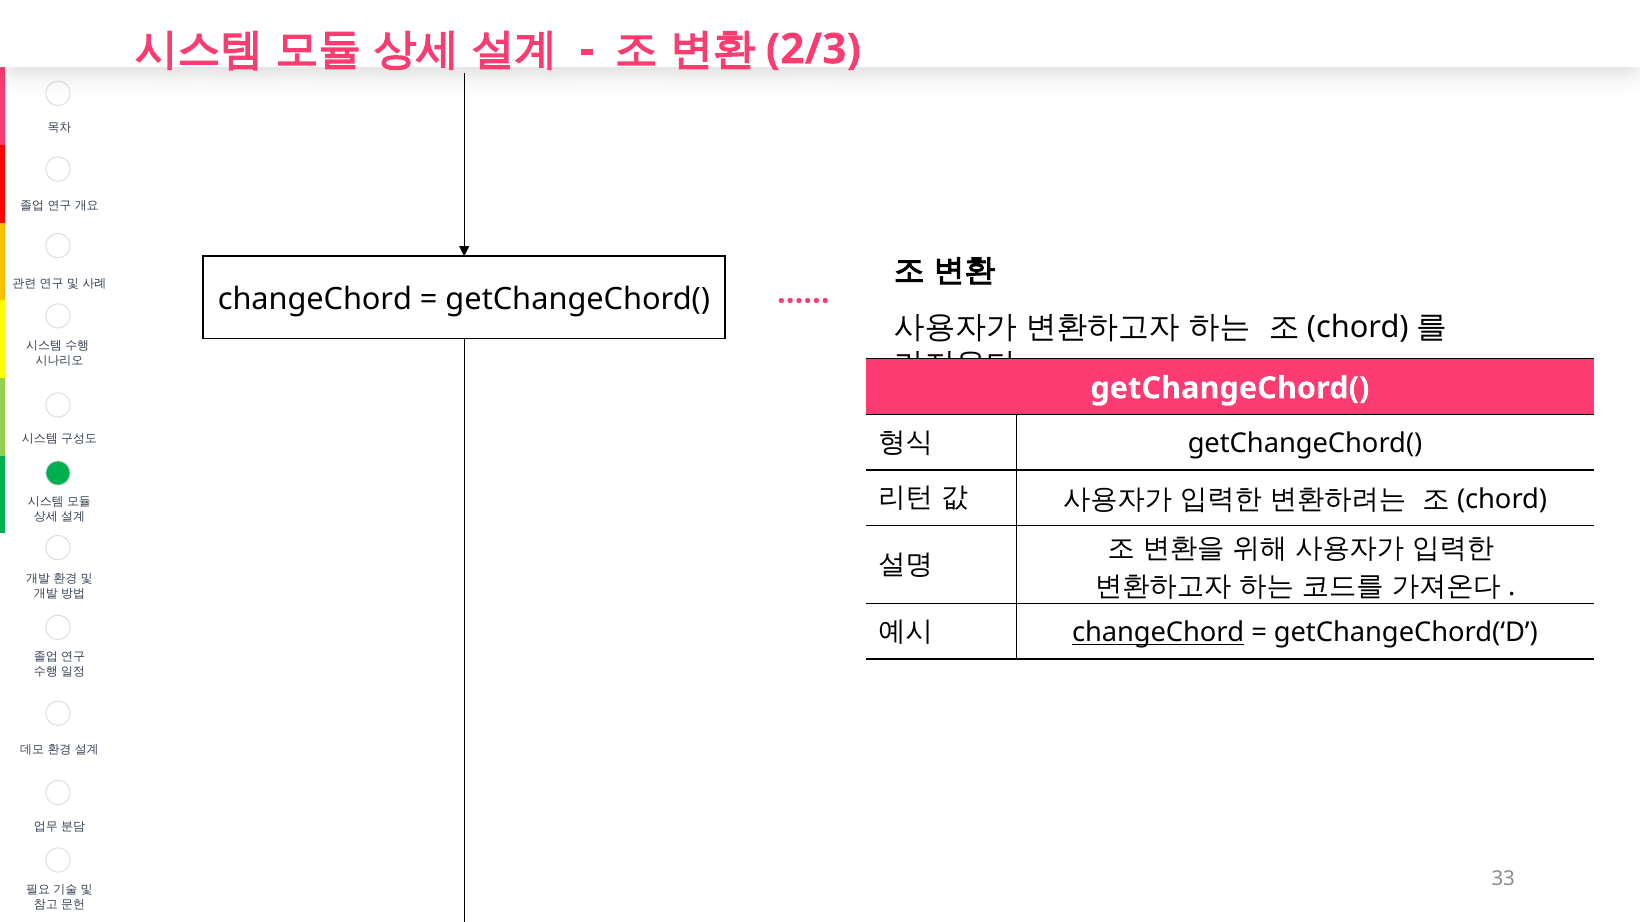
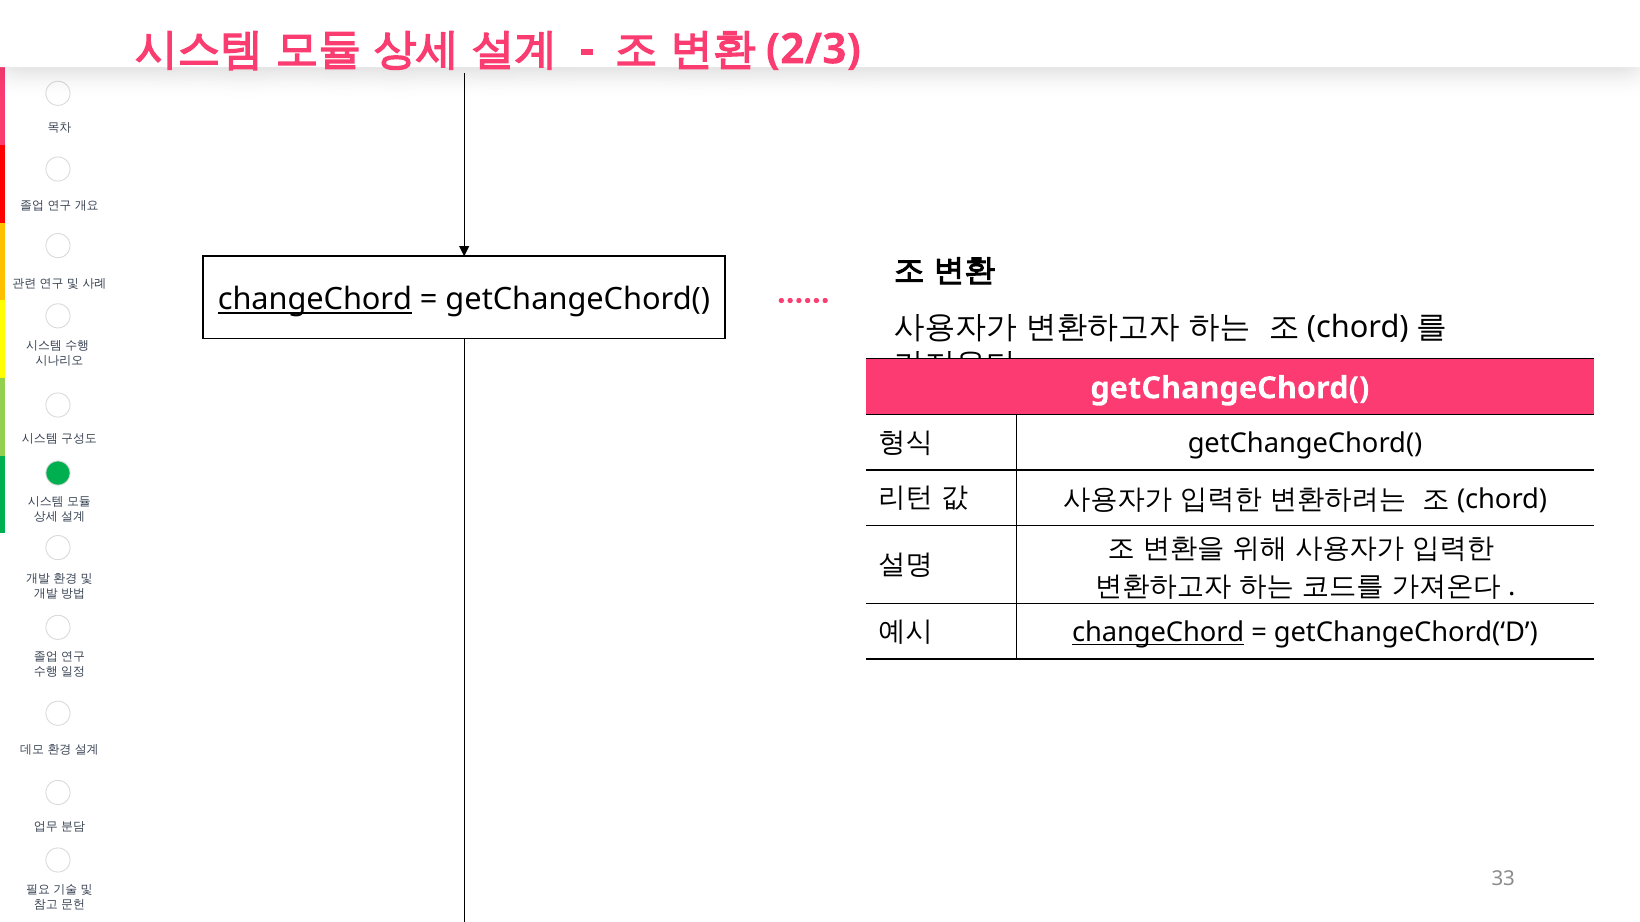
changeChord at (315, 300) underline: none -> present
